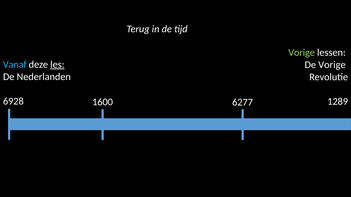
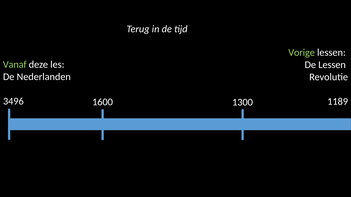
Vanaf colour: light blue -> light green
les underline: present -> none
De Vorige: Vorige -> Lessen
6928: 6928 -> 3496
1289: 1289 -> 1189
6277: 6277 -> 1300
